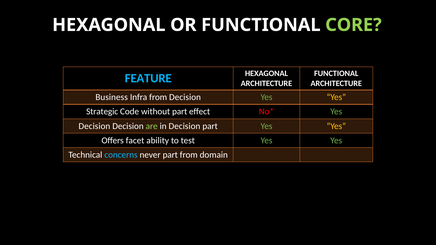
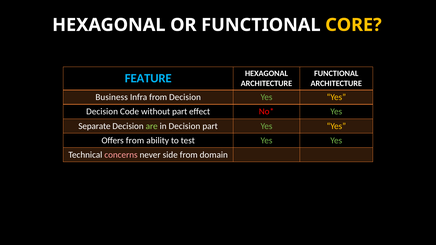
CORE colour: light green -> yellow
Strategic at (102, 112): Strategic -> Decision
Decision at (94, 126): Decision -> Separate
Offers facet: facet -> from
concerns colour: light blue -> pink
never part: part -> side
